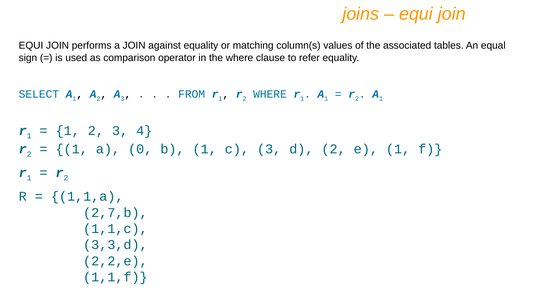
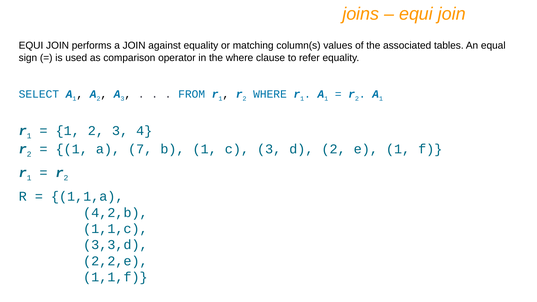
0: 0 -> 7
2,7,b: 2,7,b -> 4,2,b
